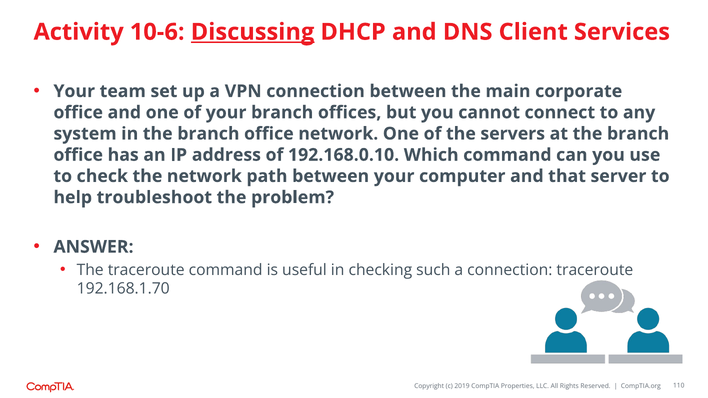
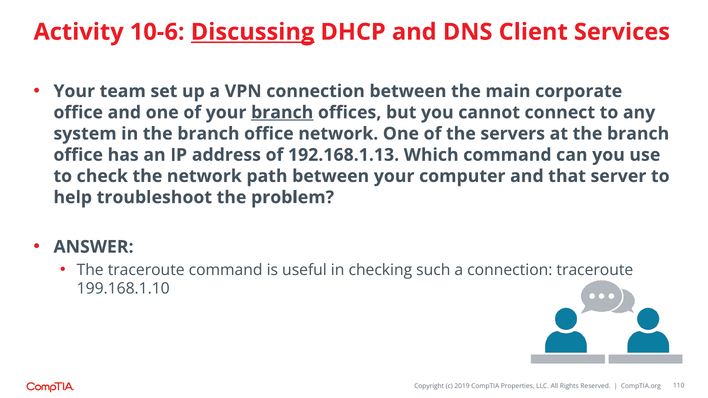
branch at (282, 113) underline: none -> present
192.168.0.10: 192.168.0.10 -> 192.168.1.13
192.168.1.70: 192.168.1.70 -> 199.168.1.10
